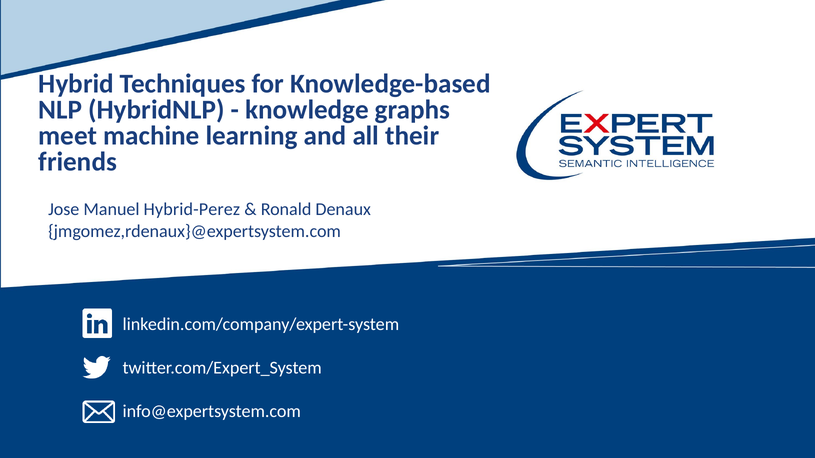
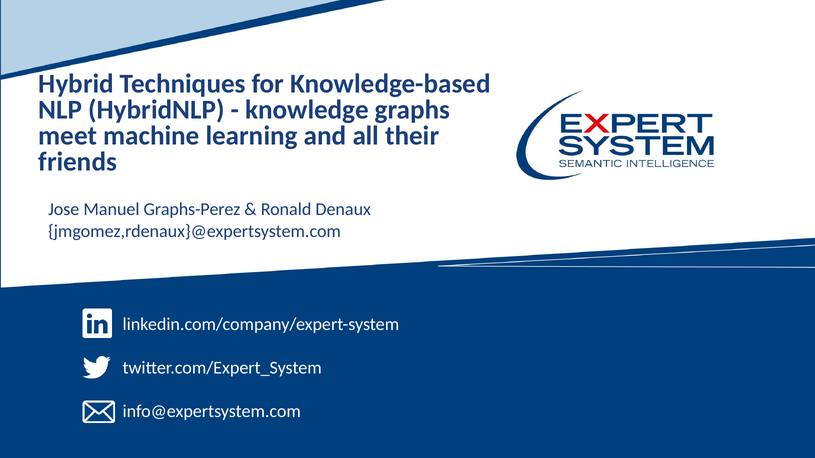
Hybrid-Perez: Hybrid-Perez -> Graphs-Perez
